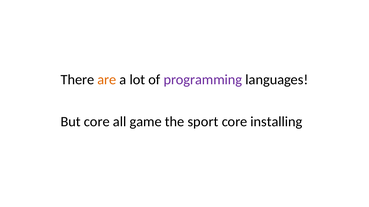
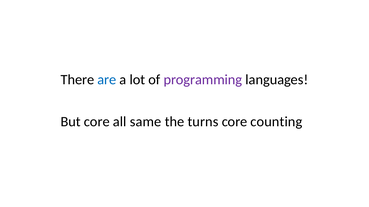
are colour: orange -> blue
game: game -> same
sport: sport -> turns
installing: installing -> counting
